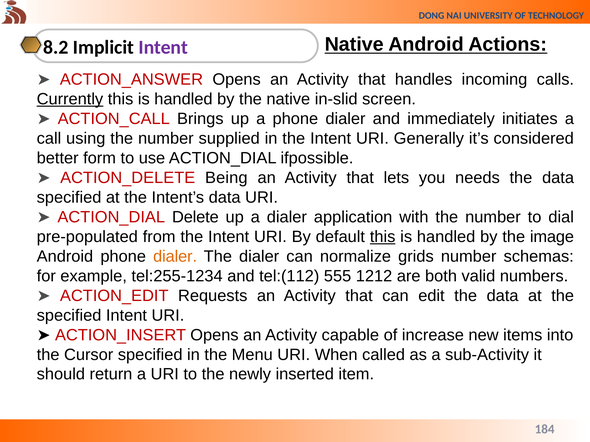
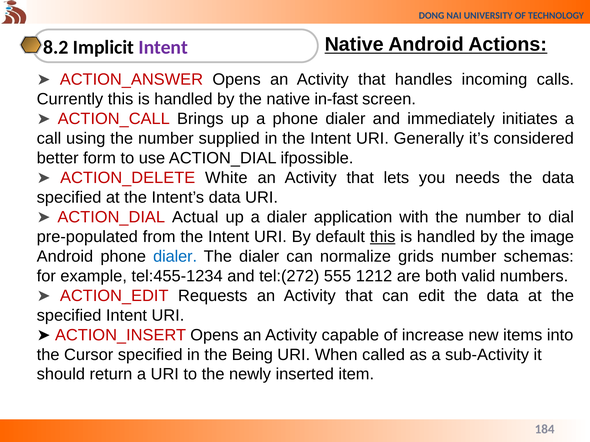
Currently underline: present -> none
in-slid: in-slid -> in-fast
Being: Being -> White
Delete: Delete -> Actual
dialer at (175, 257) colour: orange -> blue
tel:255-1234: tel:255-1234 -> tel:455-1234
tel:(112: tel:(112 -> tel:(272
Menu: Menu -> Being
